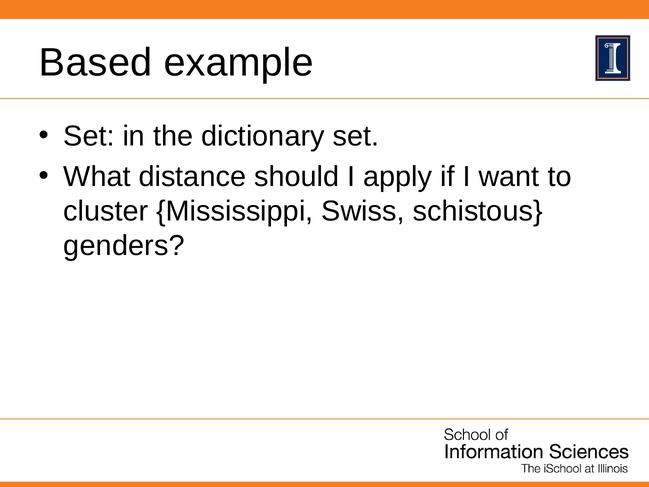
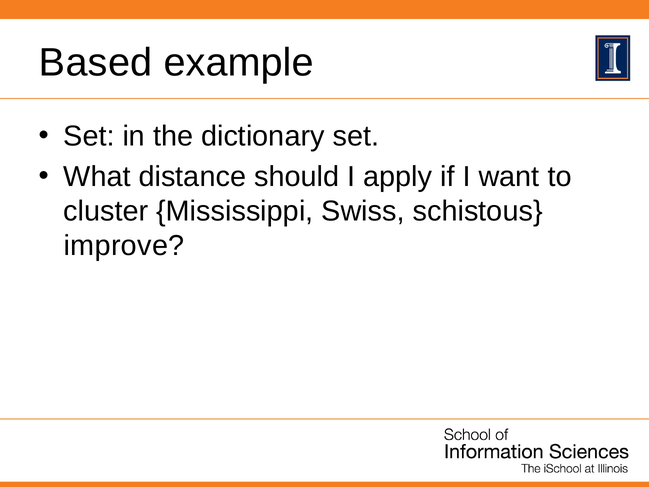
genders: genders -> improve
